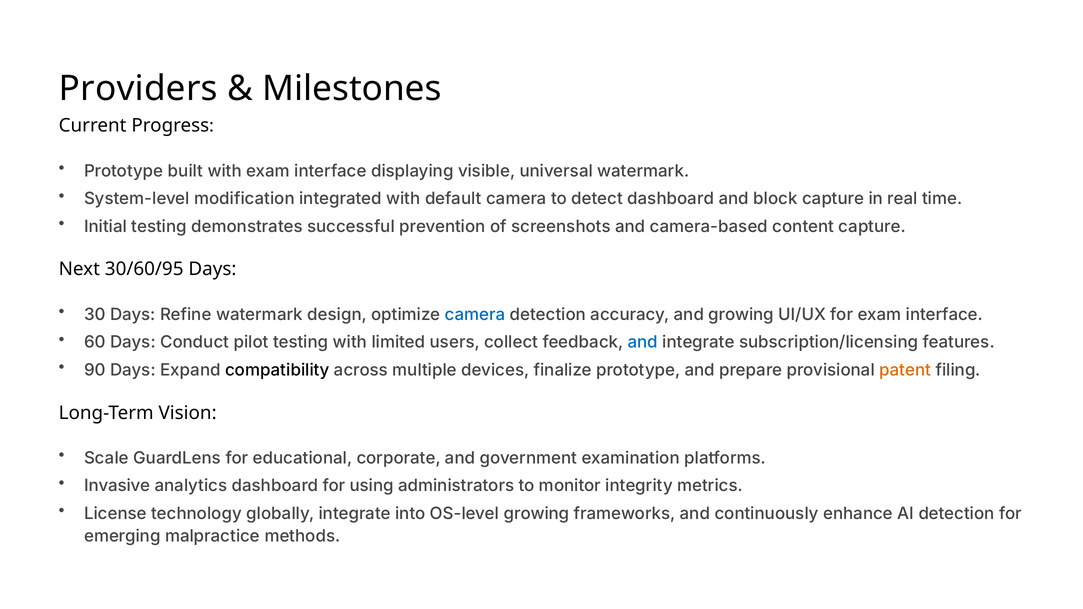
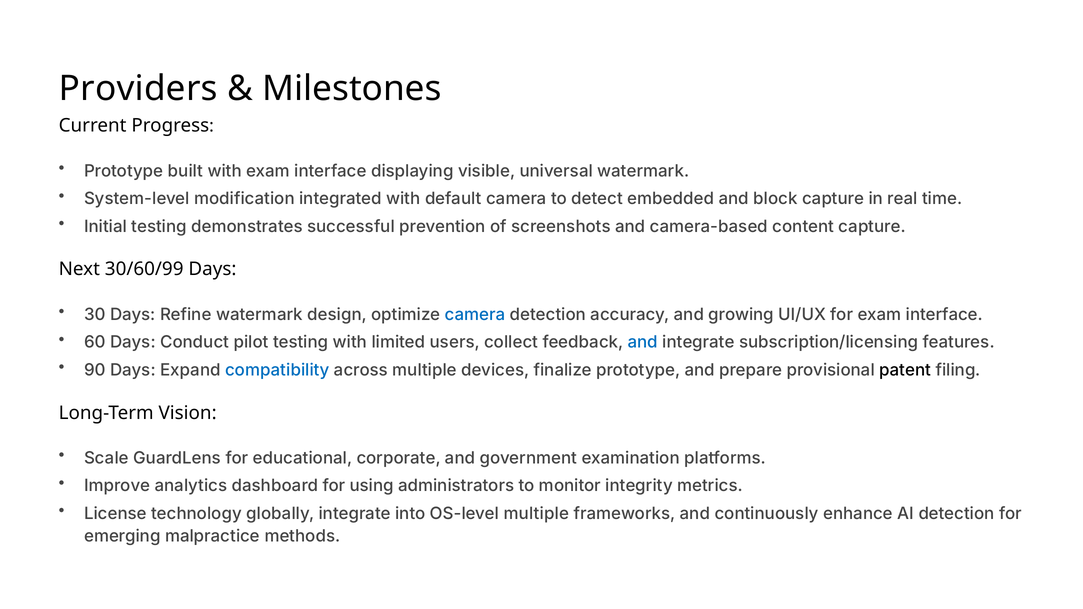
detect dashboard: dashboard -> embedded
30/60/95: 30/60/95 -> 30/60/99
compatibility colour: black -> blue
patent colour: orange -> black
Invasive: Invasive -> Improve
OS-level growing: growing -> multiple
